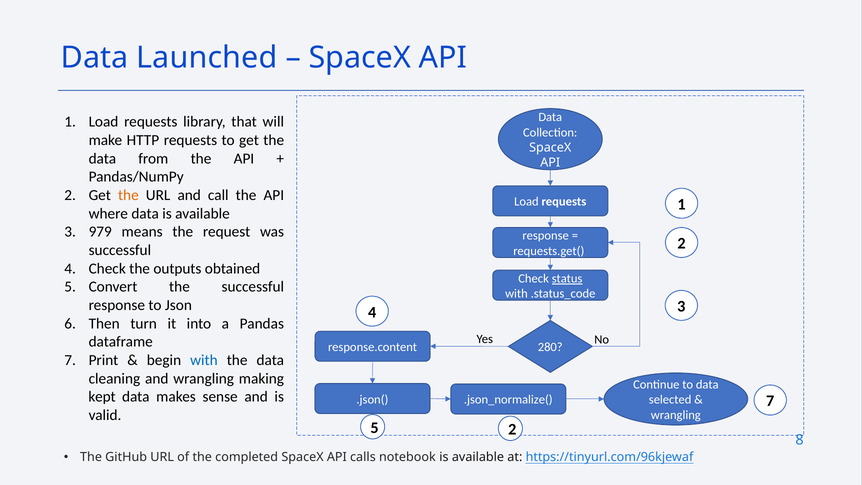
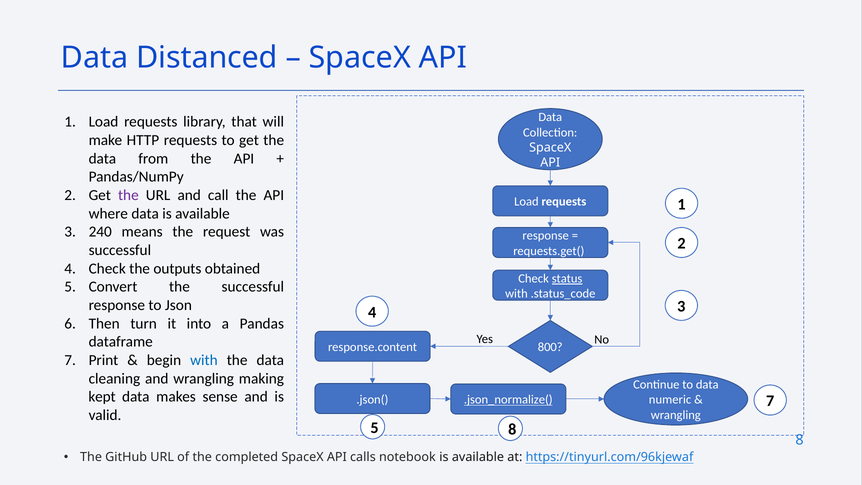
Launched: Launched -> Distanced
the at (128, 195) colour: orange -> purple
979: 979 -> 240
280: 280 -> 800
.json_normalize( underline: none -> present
selected: selected -> numeric
5 2: 2 -> 8
